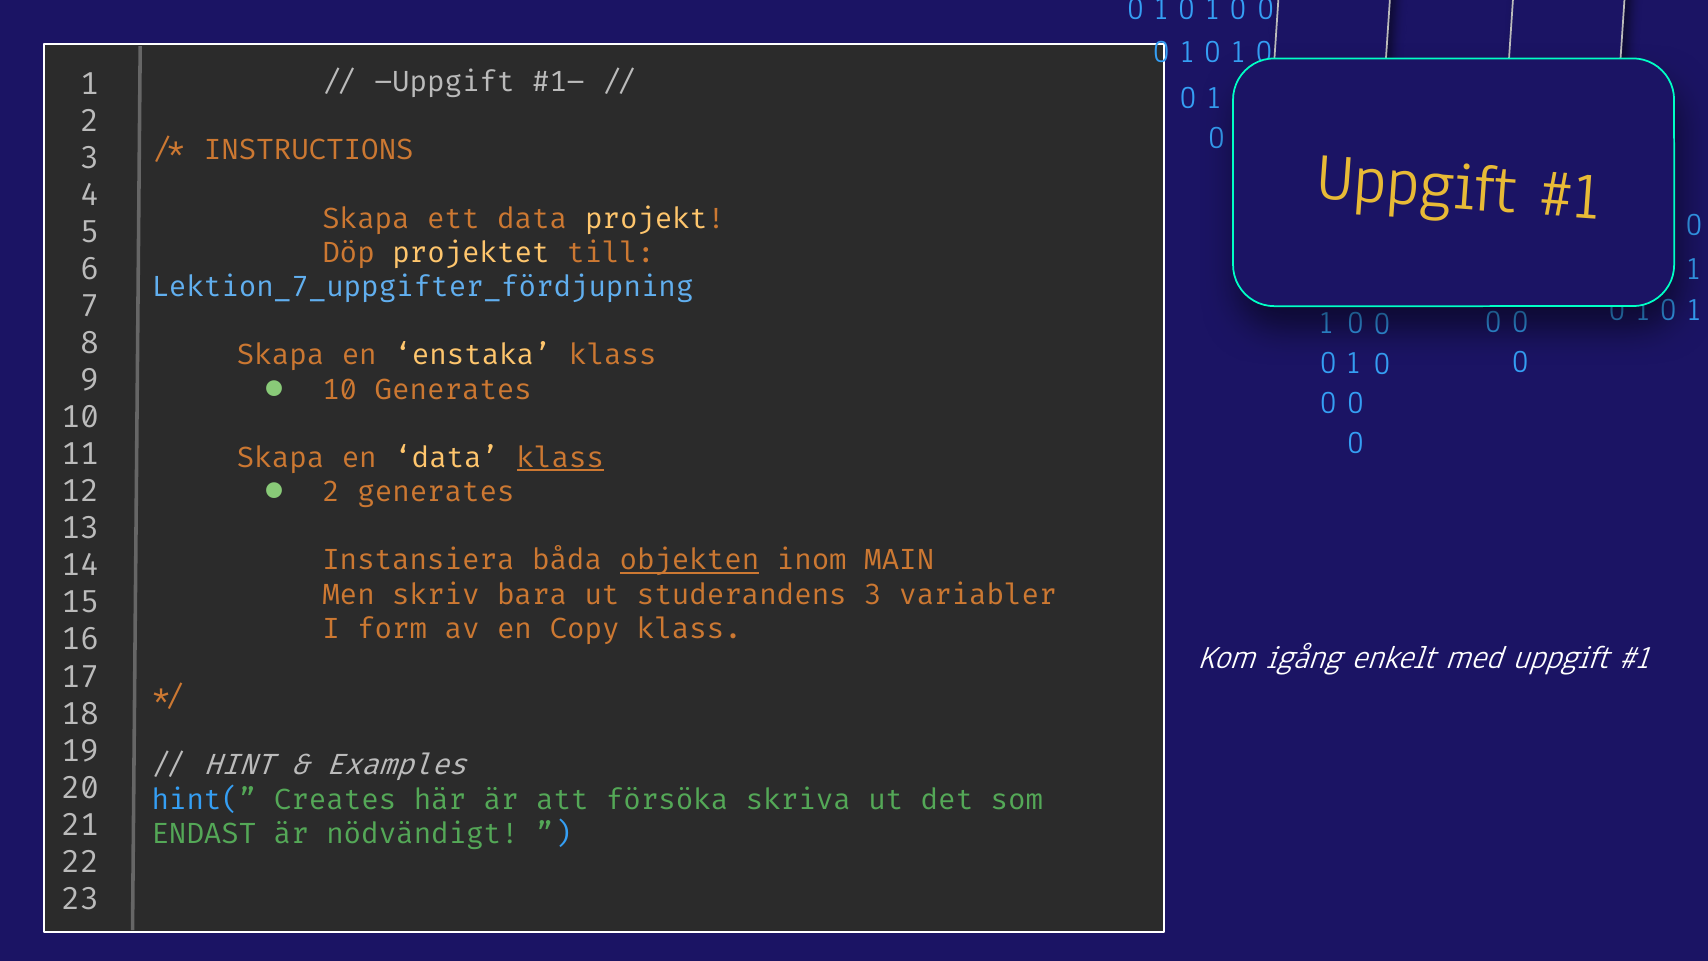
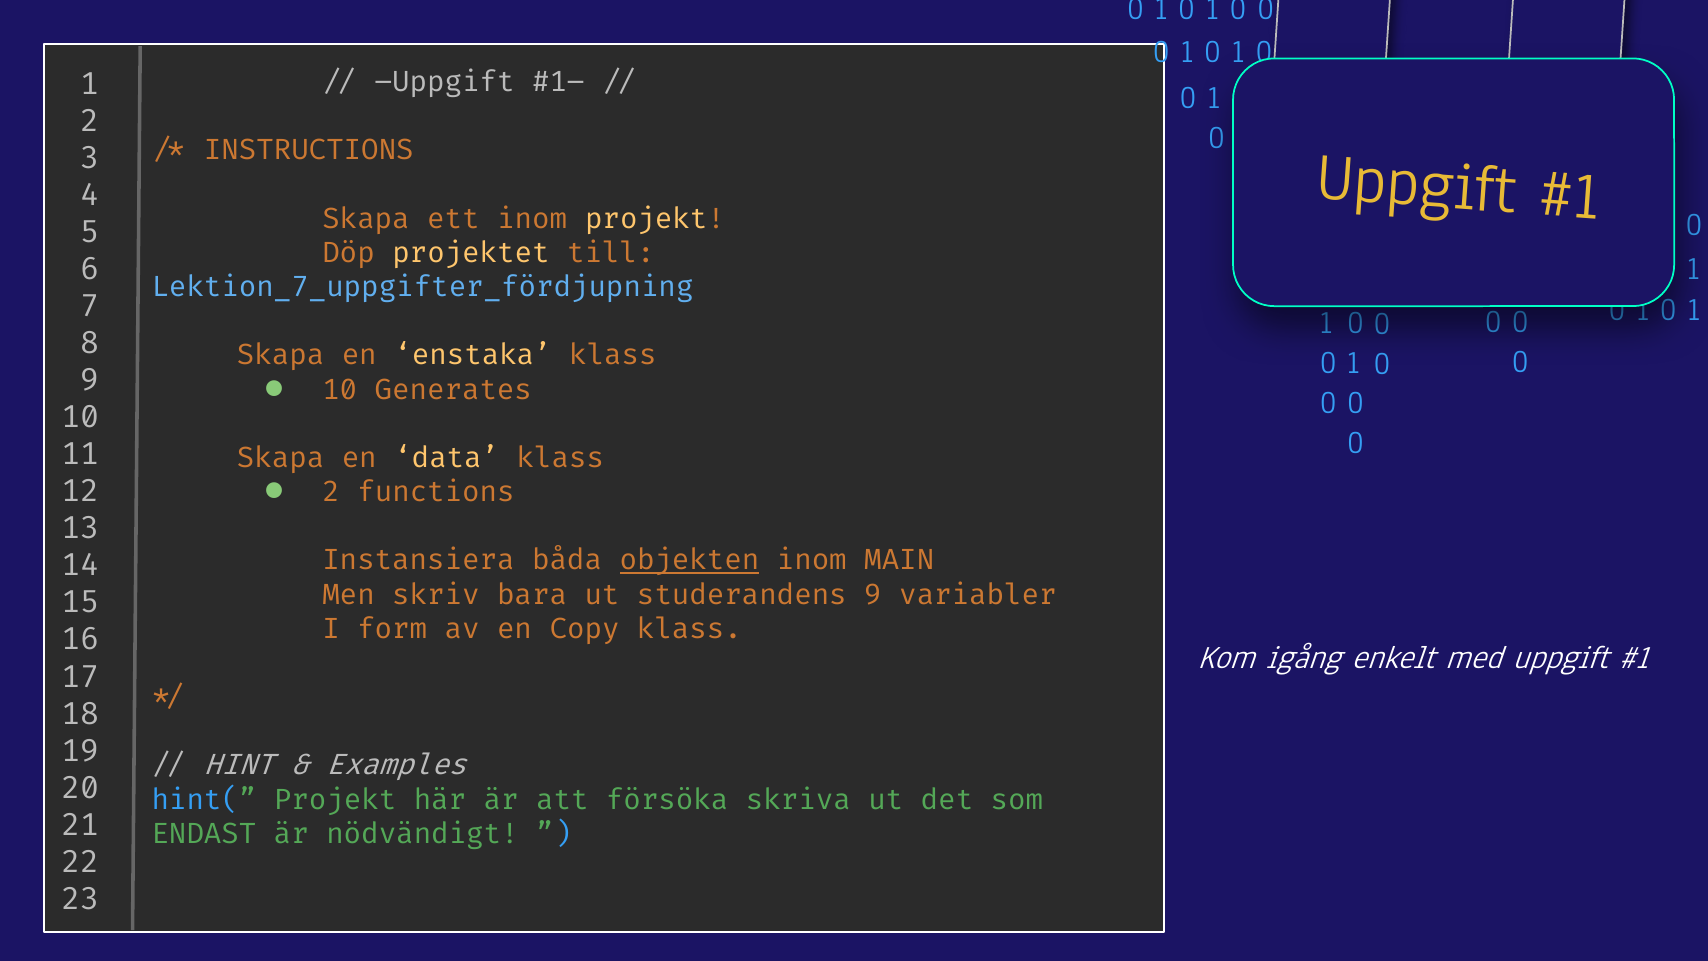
ett data: data -> inom
klass at (560, 458) underline: present -> none
2 generates: generates -> functions
studerandens 3: 3 -> 9
hint( Creates: Creates -> Projekt
